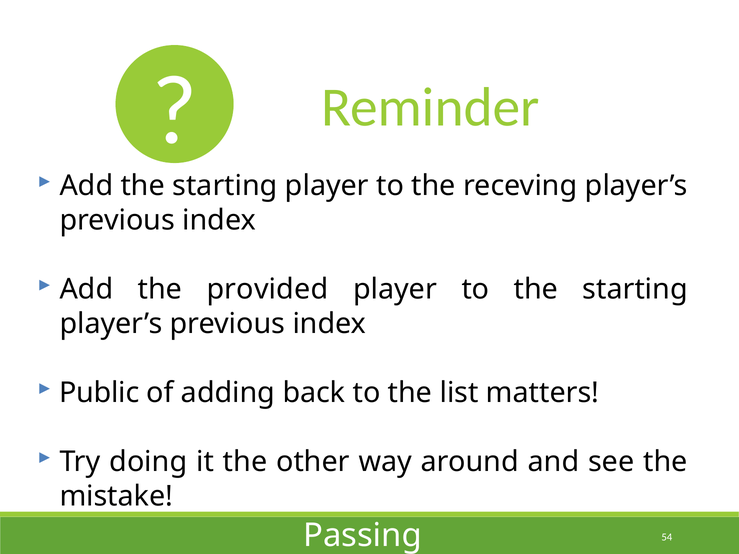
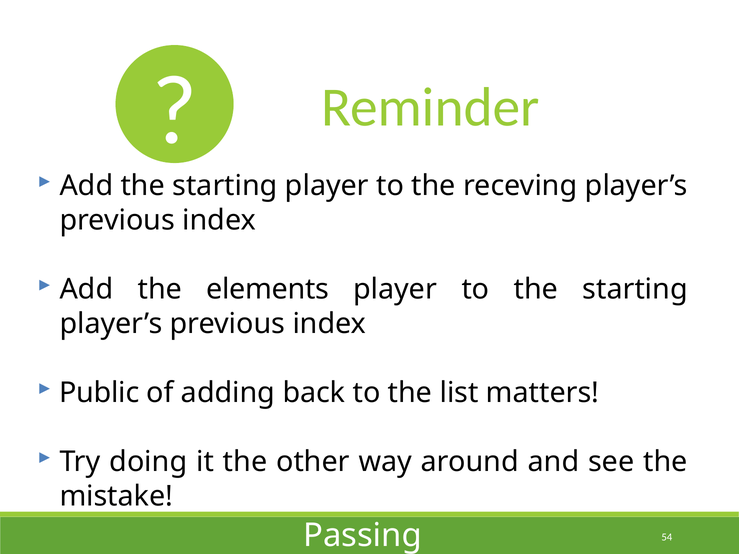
provided: provided -> elements
